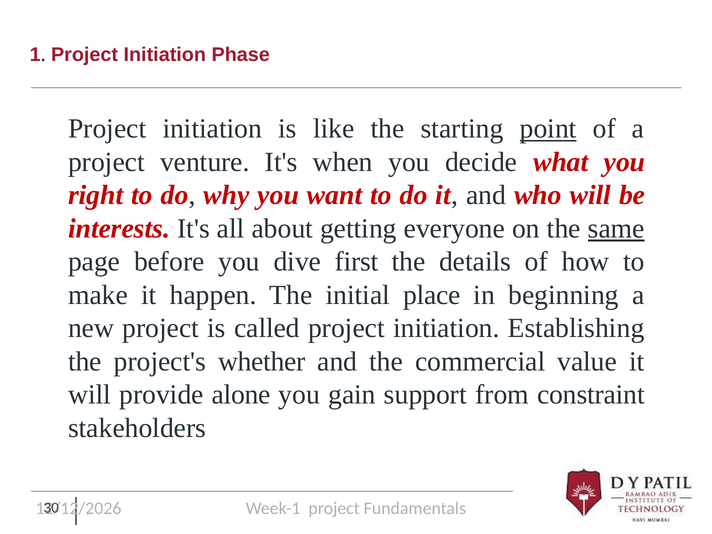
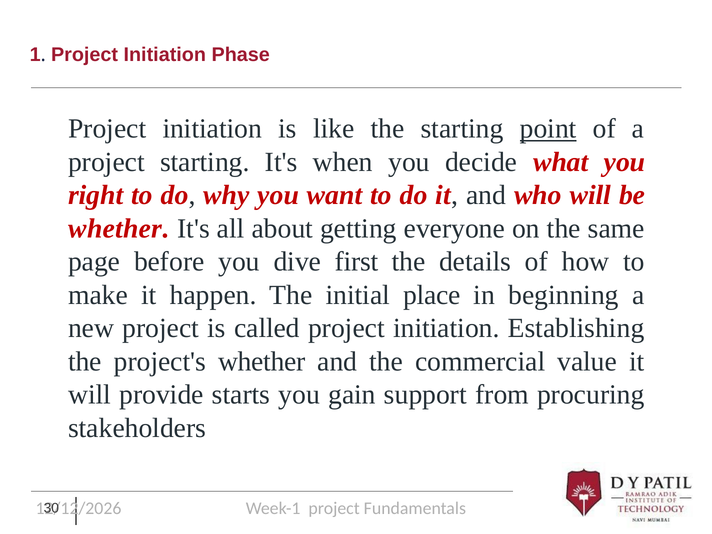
project venture: venture -> starting
interests at (119, 229): interests -> whether
same underline: present -> none
alone: alone -> starts
constraint: constraint -> procuring
